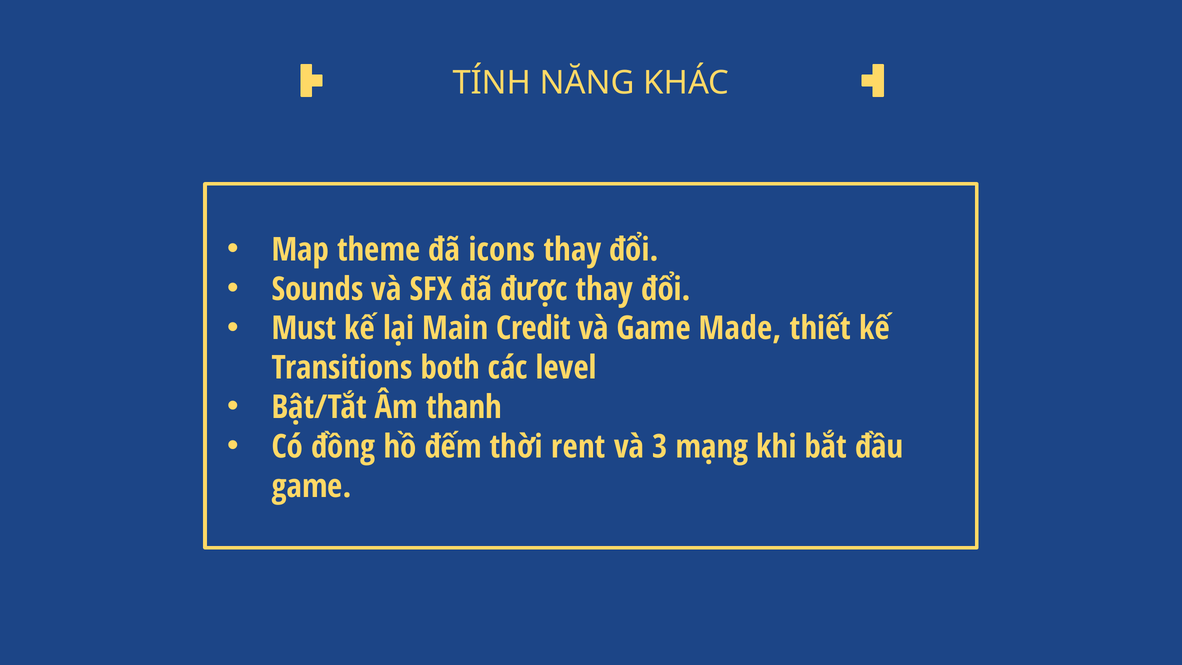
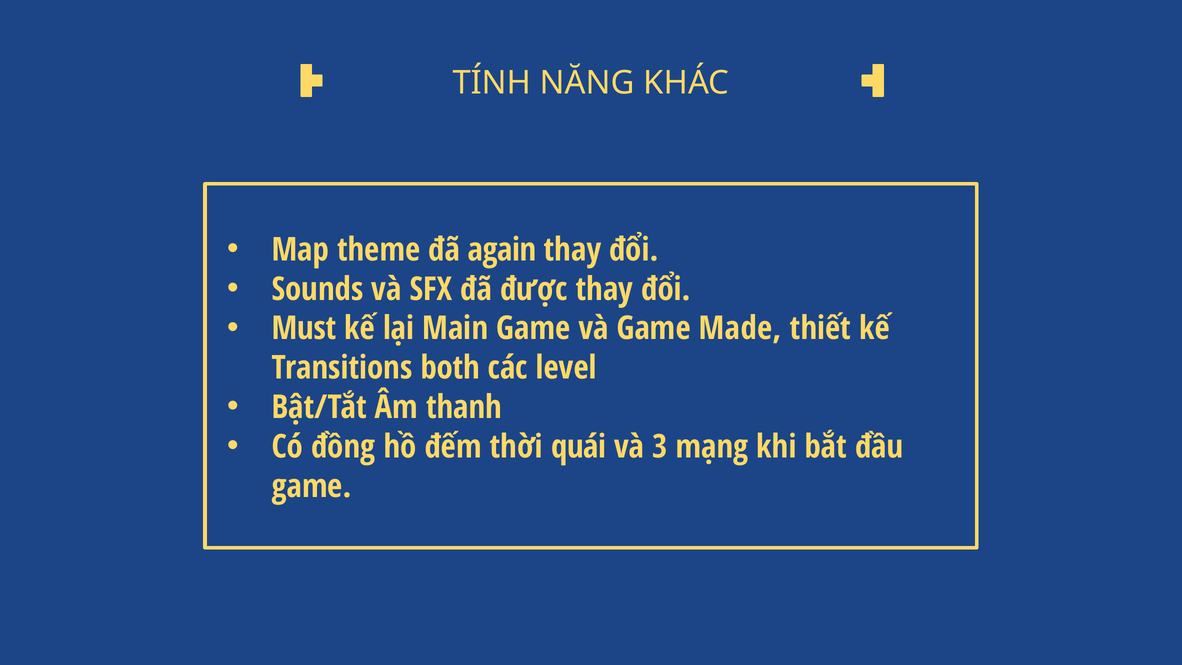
icons: icons -> again
Main Credit: Credit -> Game
rent: rent -> quái
